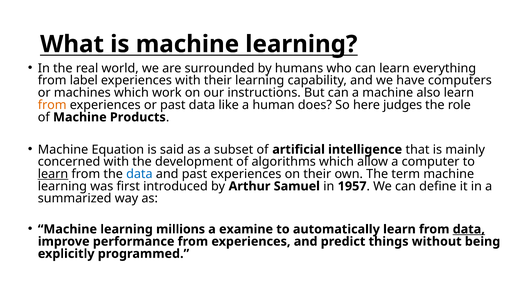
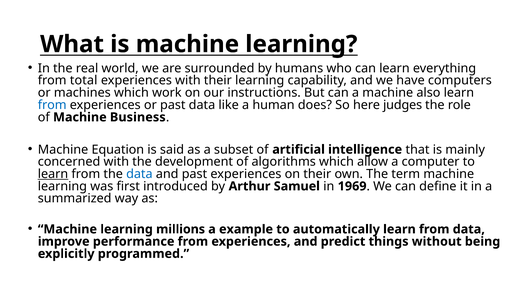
label: label -> total
from at (52, 105) colour: orange -> blue
Products: Products -> Business
1957: 1957 -> 1969
examine: examine -> example
data at (469, 229) underline: present -> none
